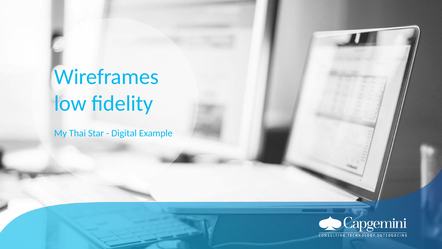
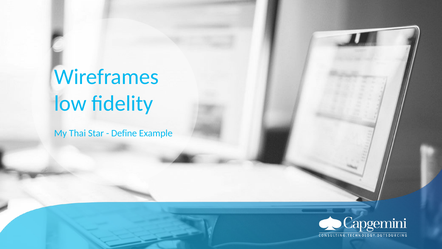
Digital: Digital -> Define
